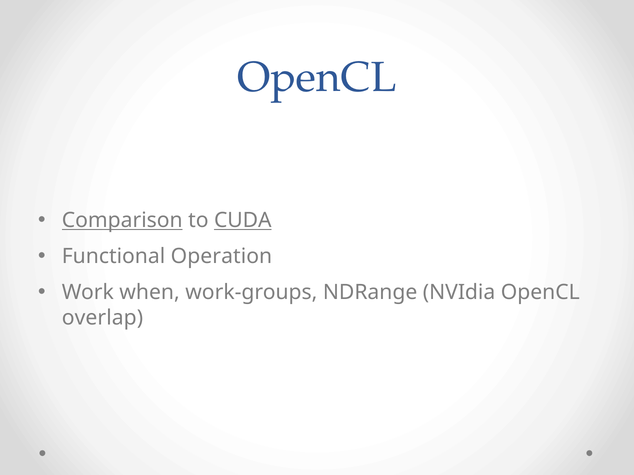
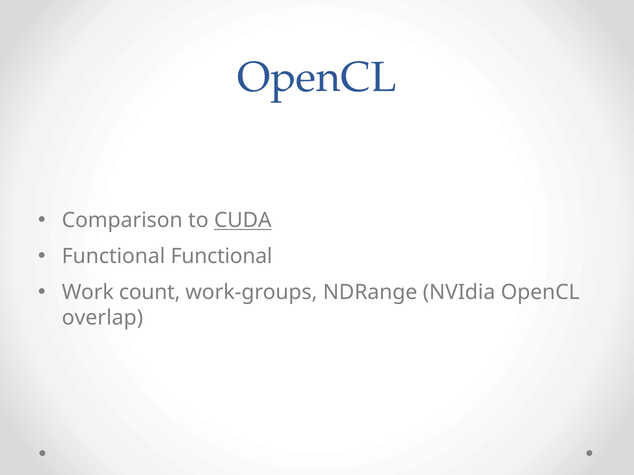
Comparison underline: present -> none
Functional Operation: Operation -> Functional
when: when -> count
